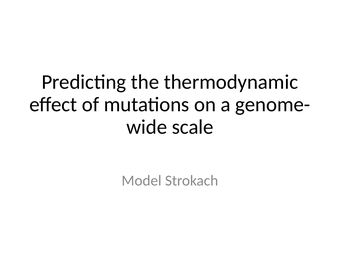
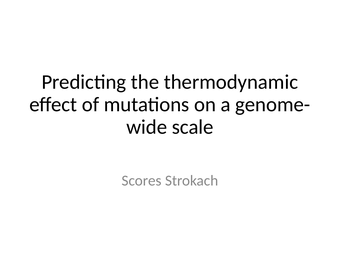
Model: Model -> Scores
